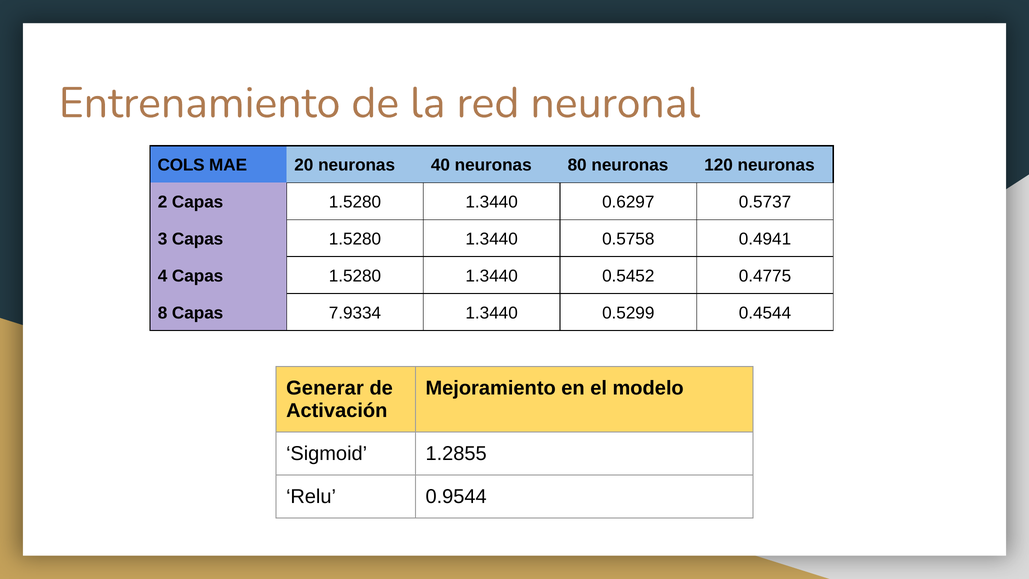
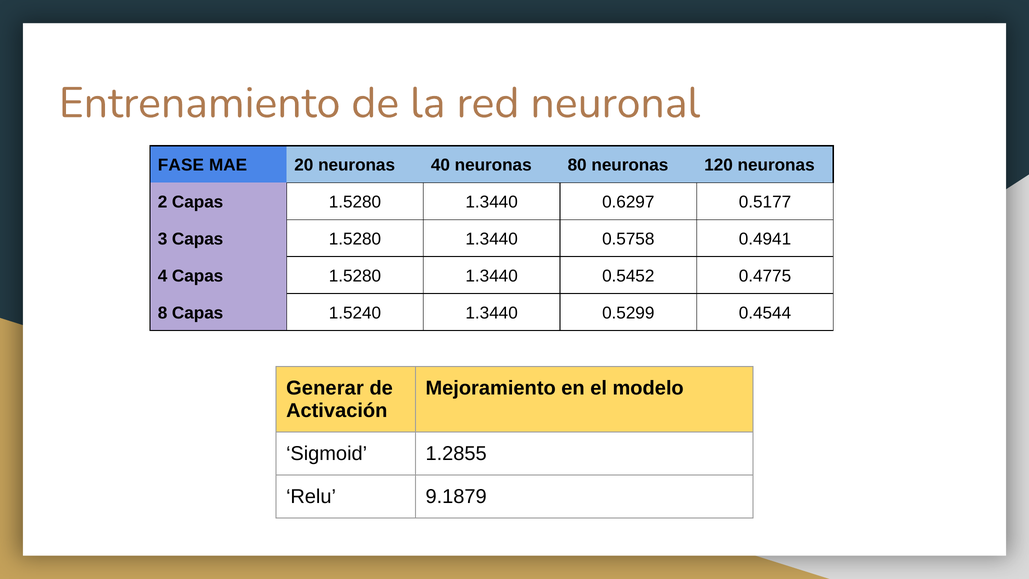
COLS: COLS -> FASE
0.5737: 0.5737 -> 0.5177
7.9334: 7.9334 -> 1.5240
0.9544: 0.9544 -> 9.1879
